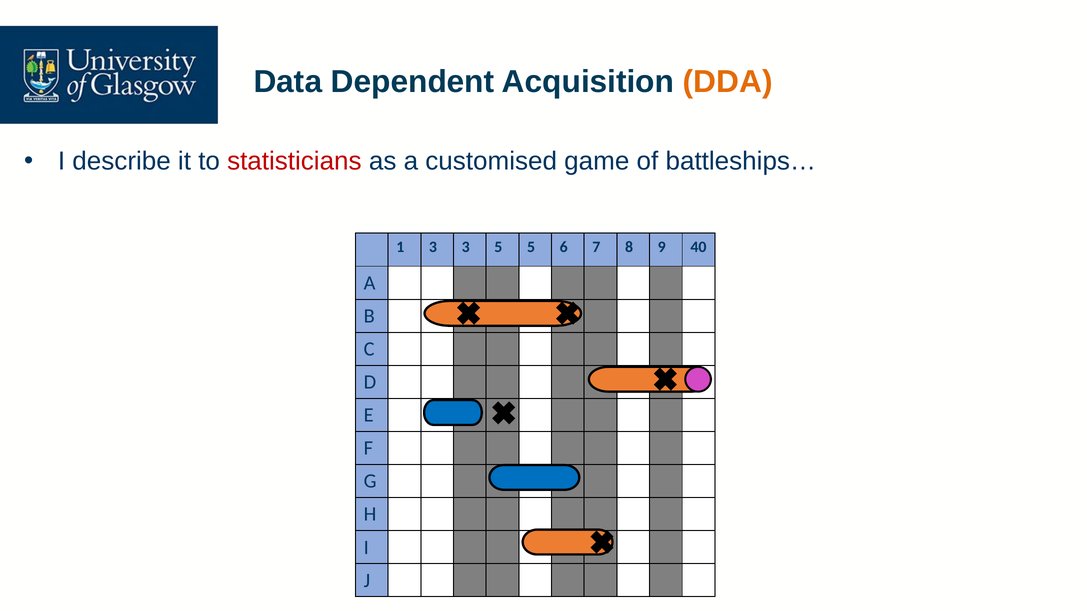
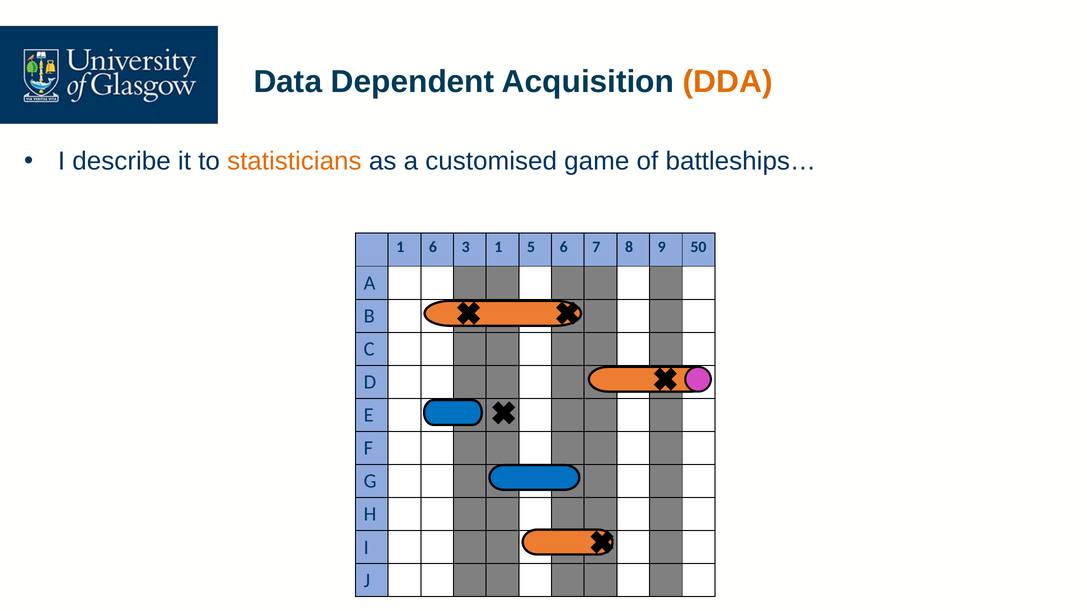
statisticians colour: red -> orange
1 3: 3 -> 6
3 5: 5 -> 1
40: 40 -> 50
